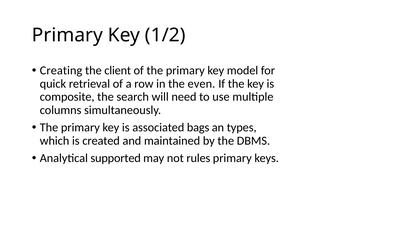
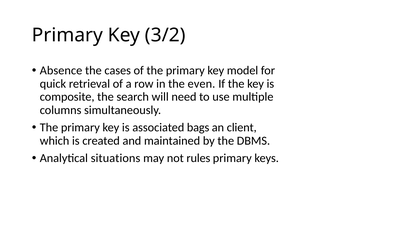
1/2: 1/2 -> 3/2
Creating: Creating -> Absence
client: client -> cases
types: types -> client
supported: supported -> situations
